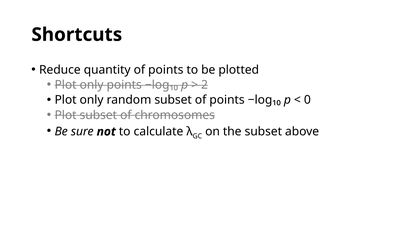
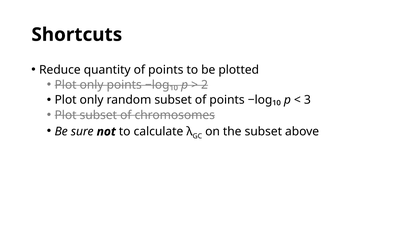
0: 0 -> 3
